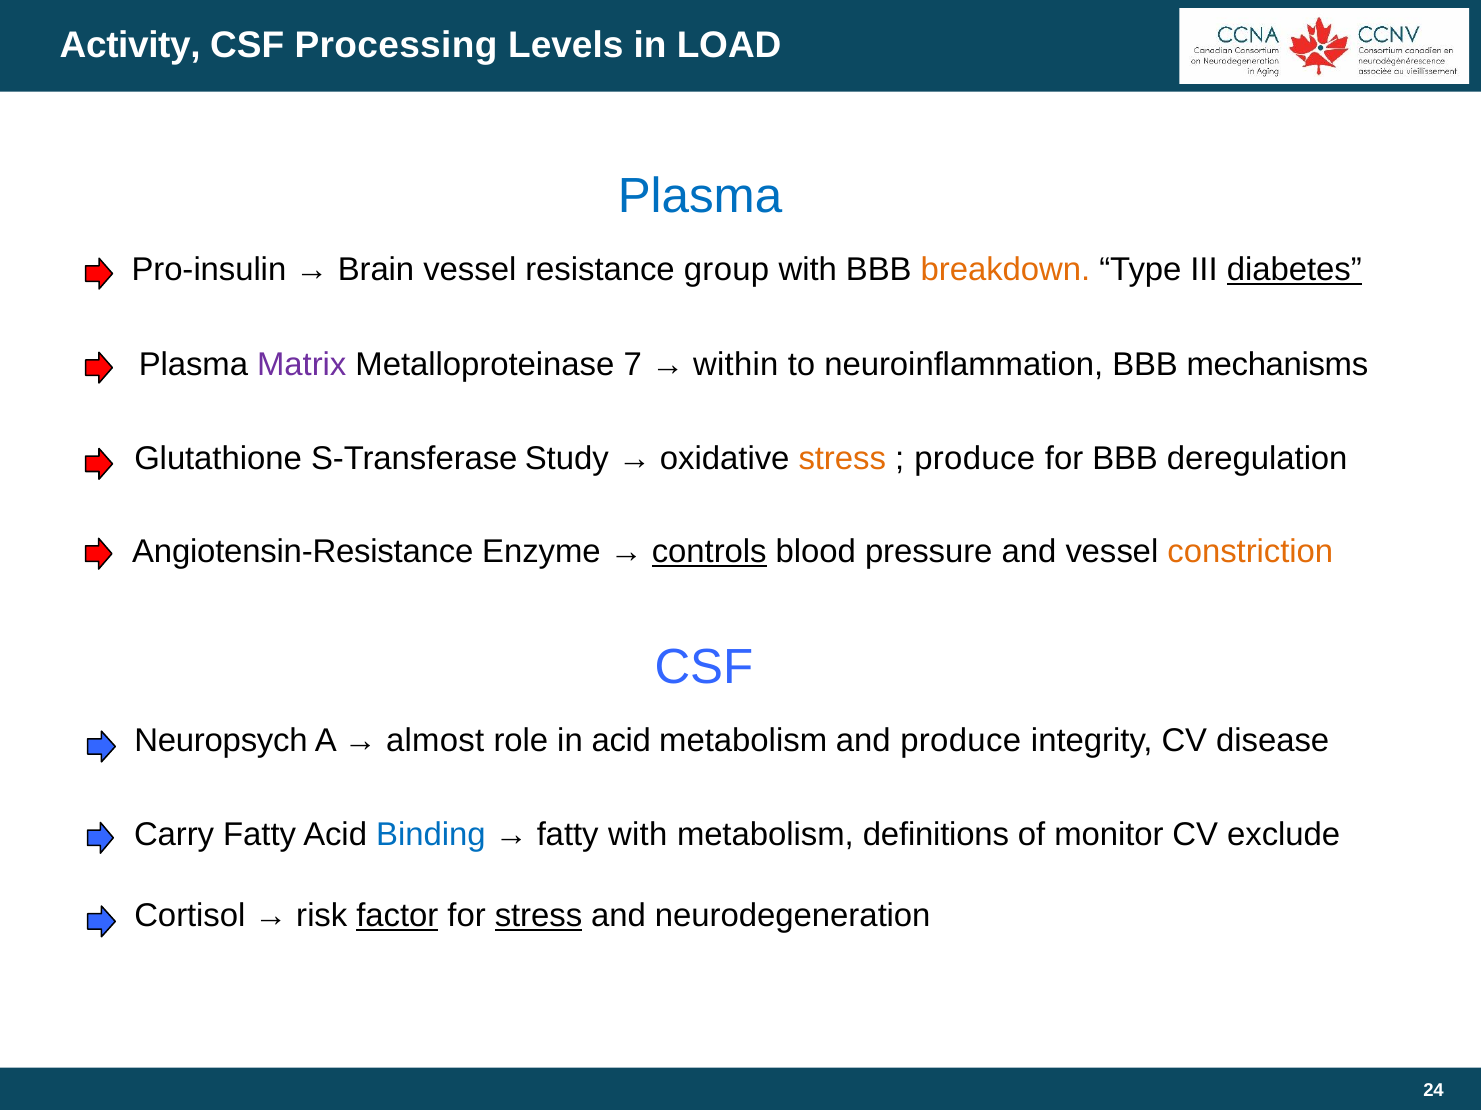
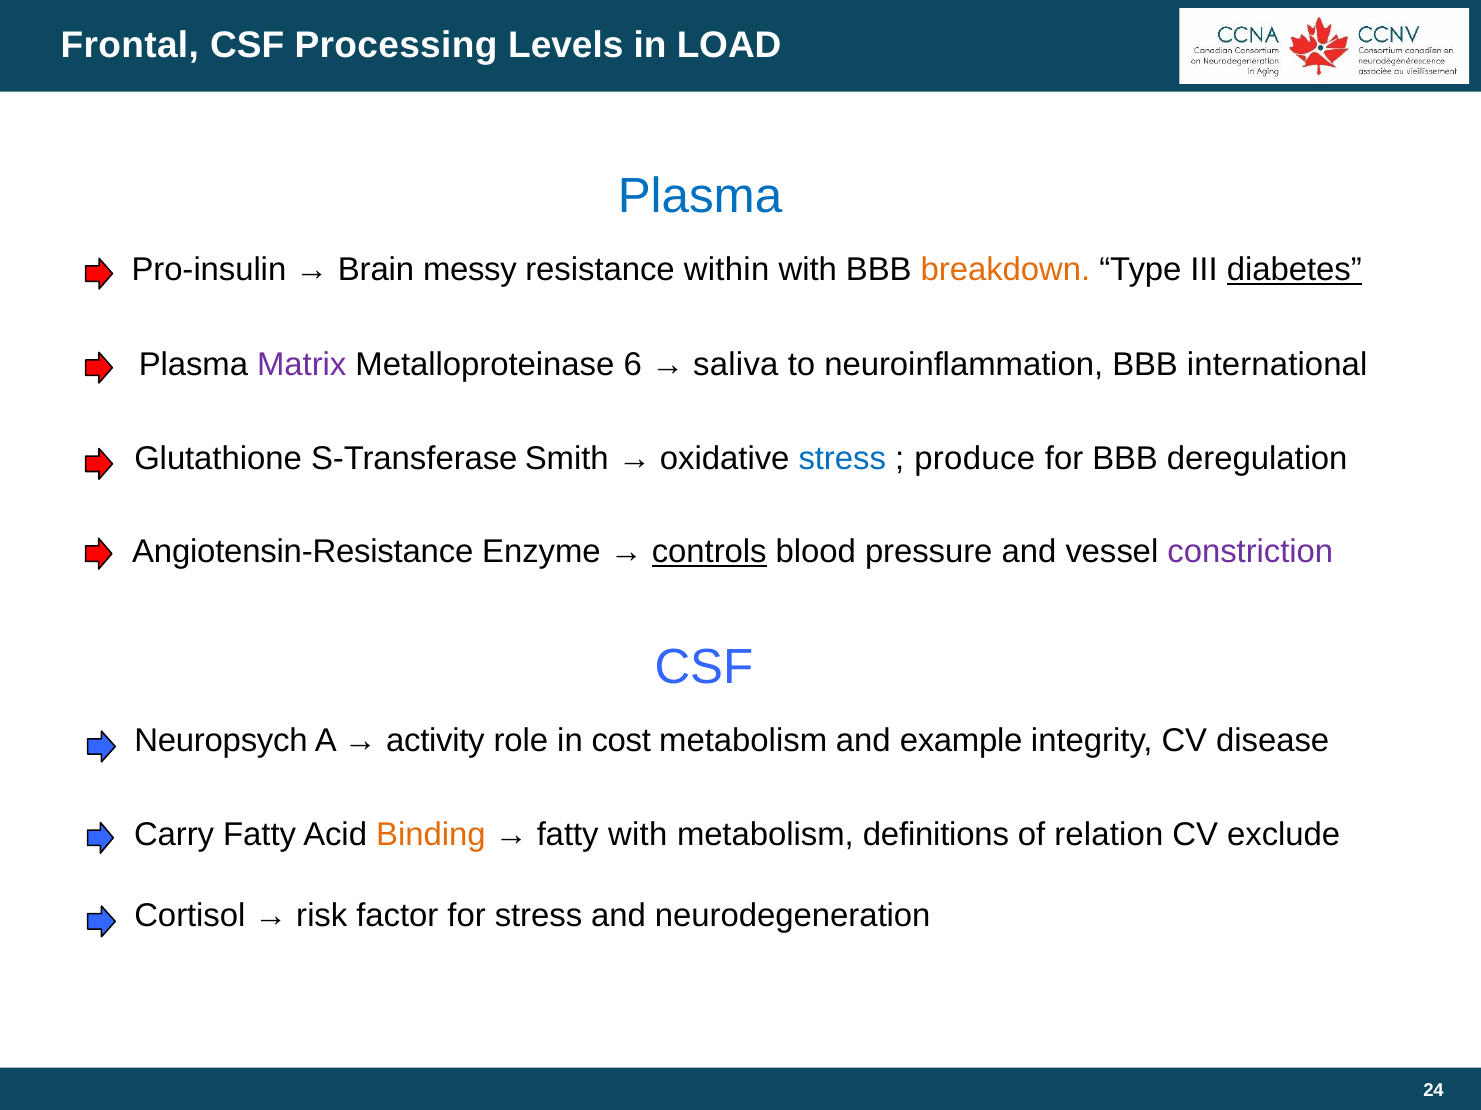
Activity: Activity -> Frontal
Brain vessel: vessel -> messy
group: group -> within
7: 7 -> 6
within: within -> saliva
mechanisms: mechanisms -> international
Study: Study -> Smith
stress at (842, 459) colour: orange -> blue
constriction colour: orange -> purple
almost: almost -> activity
in acid: acid -> cost
and produce: produce -> example
Binding colour: blue -> orange
monitor: monitor -> relation
factor underline: present -> none
stress at (539, 916) underline: present -> none
